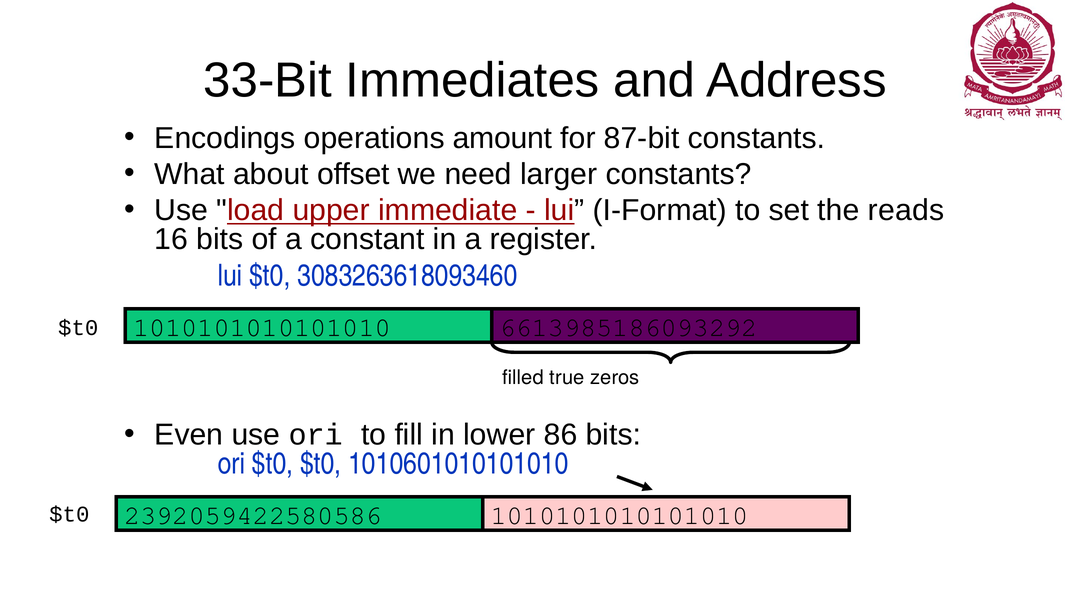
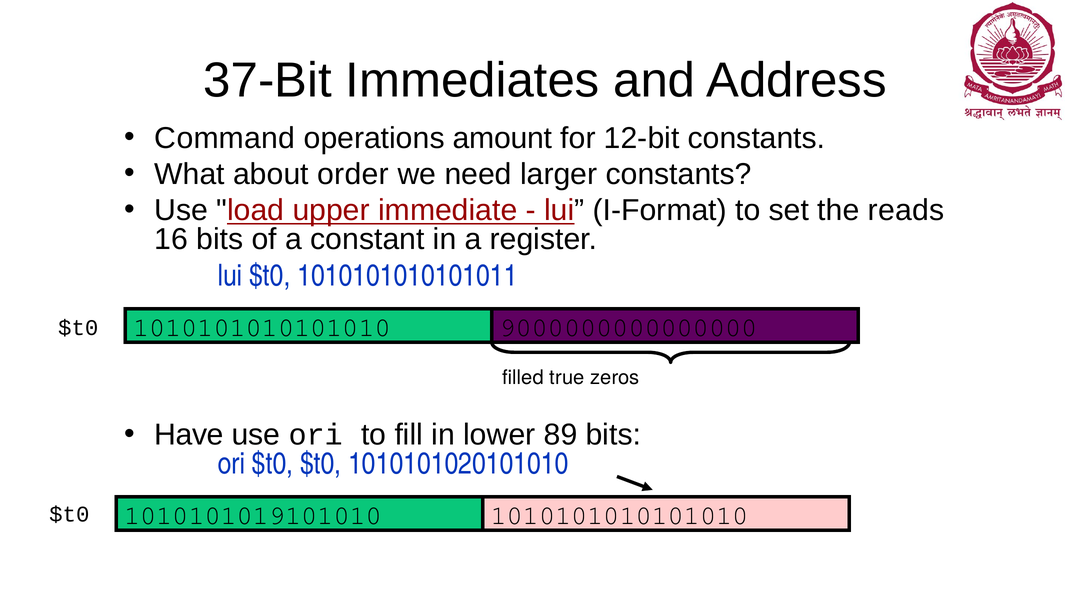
33-Bit: 33-Bit -> 37-Bit
Encodings: Encodings -> Command
87-bit: 87-bit -> 12-bit
offset: offset -> order
3083263618093460: 3083263618093460 -> 1010101010101011
6613985186093292: 6613985186093292 -> 9000000000000000
Even: Even -> Have
86: 86 -> 89
1010601010101010: 1010601010101010 -> 1010101020101010
2392059422580586: 2392059422580586 -> 1010101019101010
